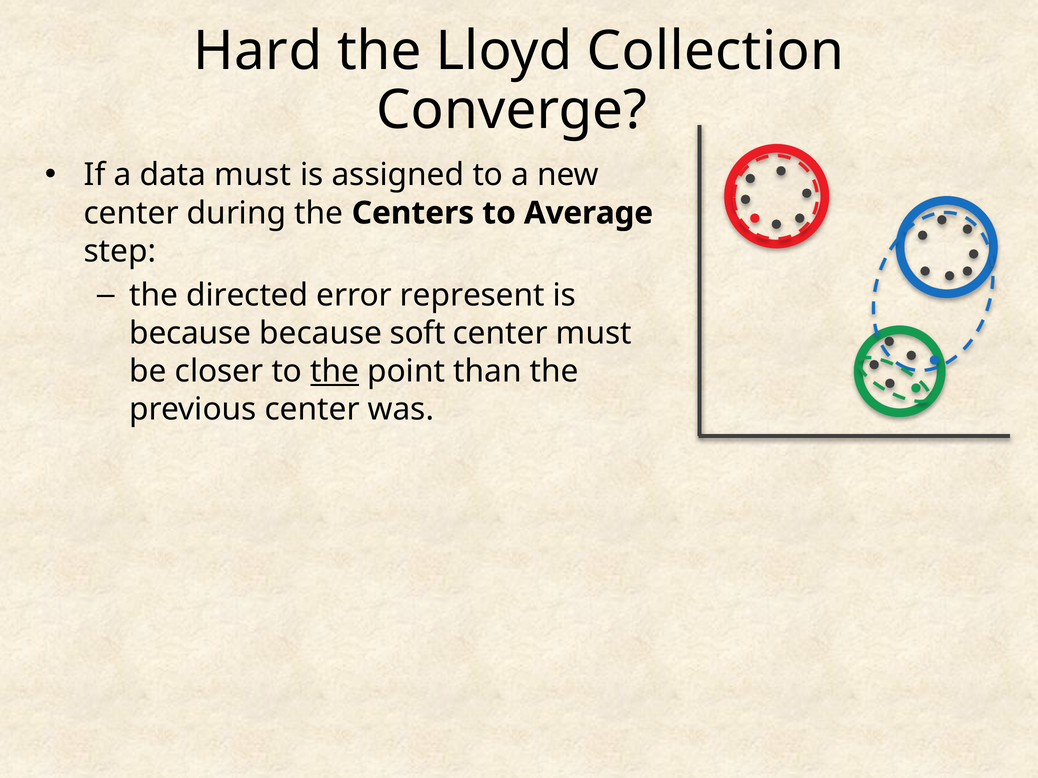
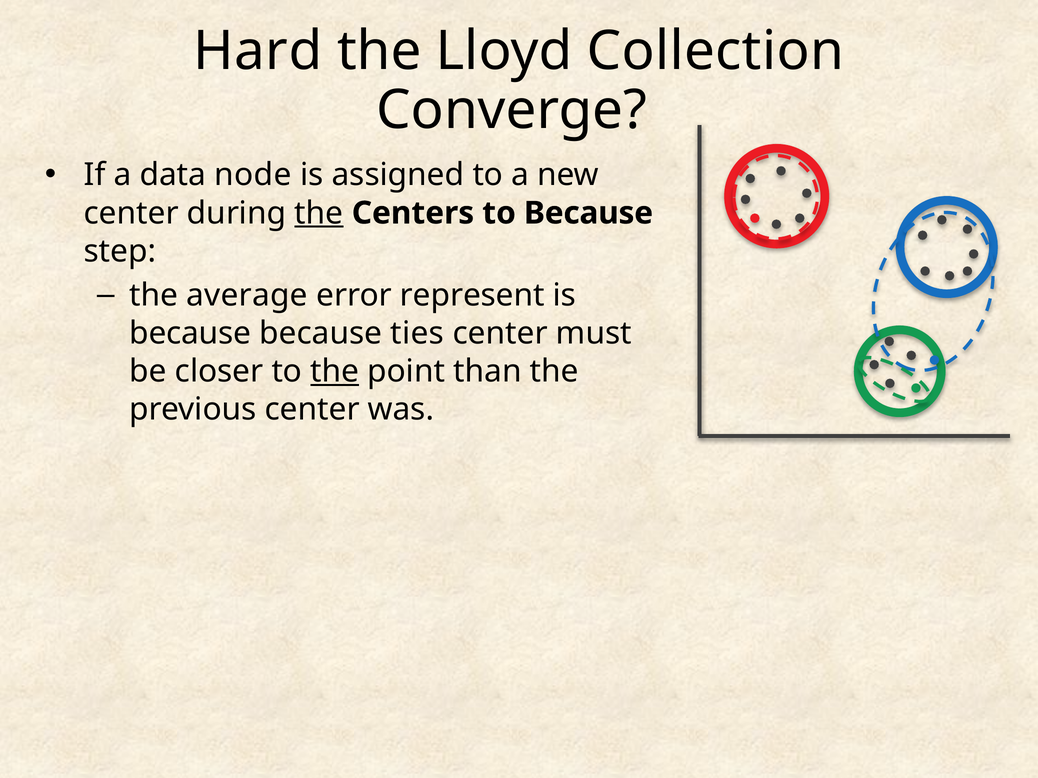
data must: must -> node
the at (319, 213) underline: none -> present
to Average: Average -> Because
directed: directed -> average
soft: soft -> ties
